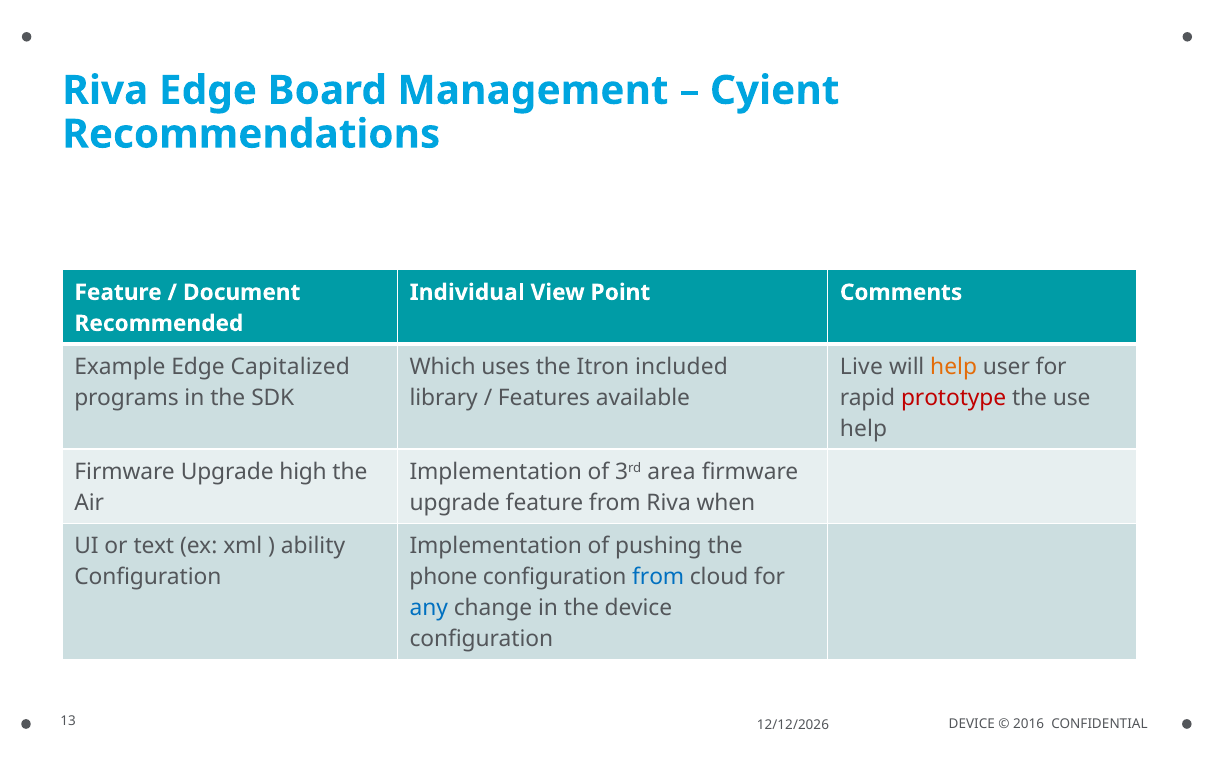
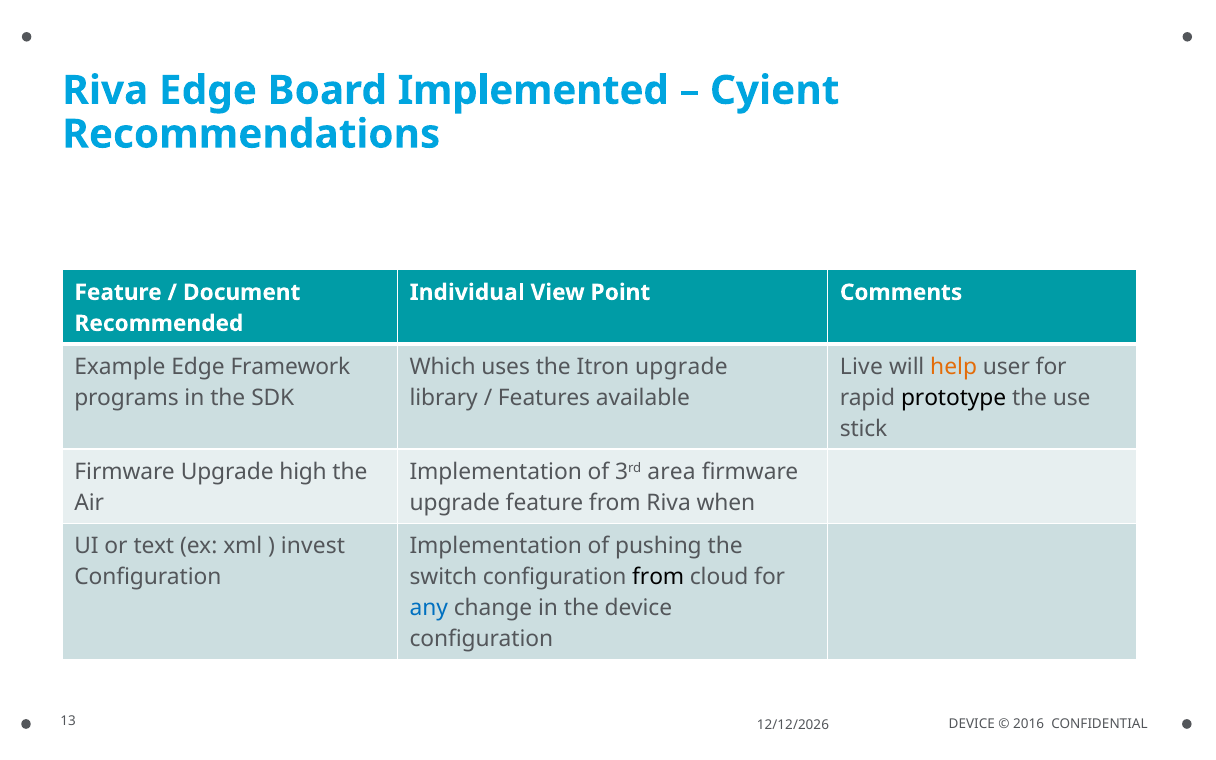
Management: Management -> Implemented
Capitalized: Capitalized -> Framework
Itron included: included -> upgrade
prototype colour: red -> black
help at (863, 429): help -> stick
ability: ability -> invest
phone: phone -> switch
from at (658, 577) colour: blue -> black
